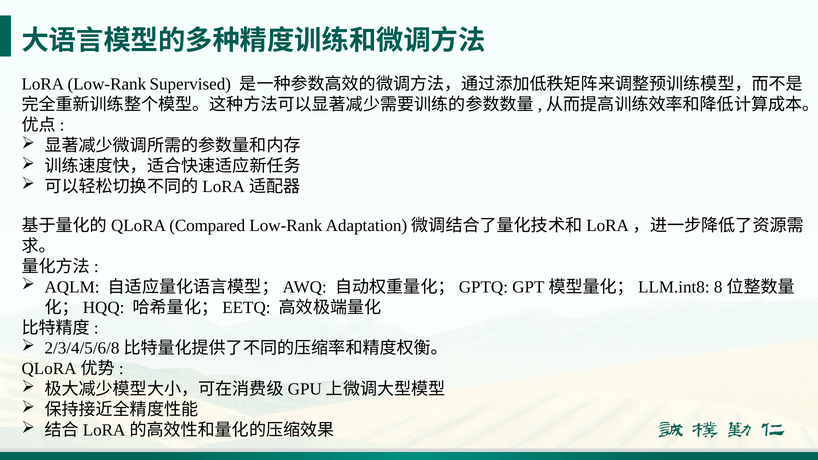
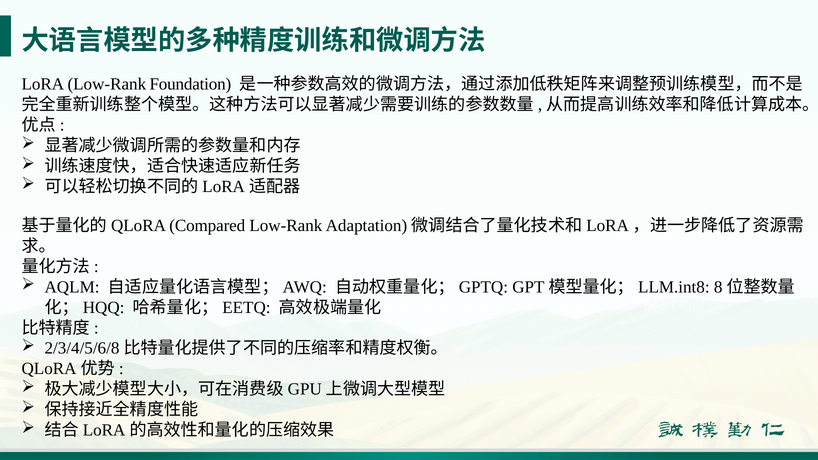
Supervised: Supervised -> Foundation
